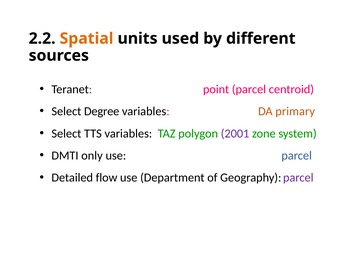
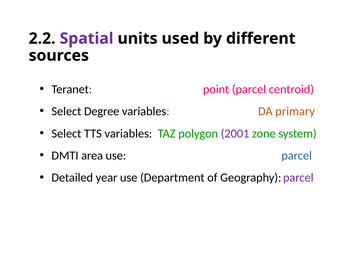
Spatial colour: orange -> purple
only: only -> area
flow: flow -> year
